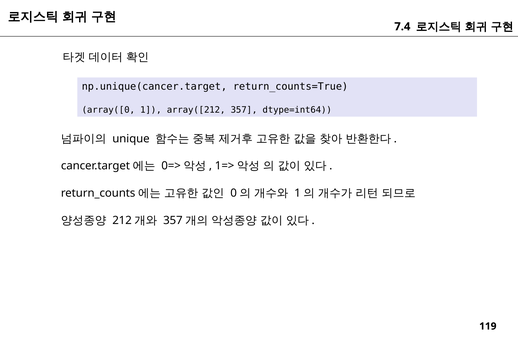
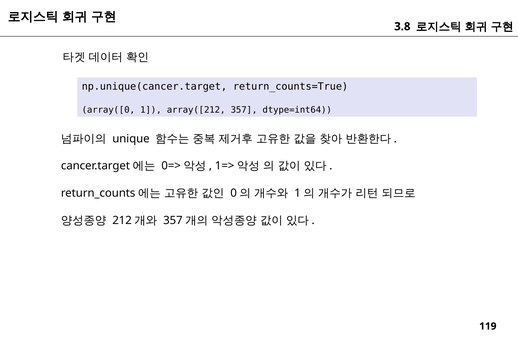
7.4: 7.4 -> 3.8
